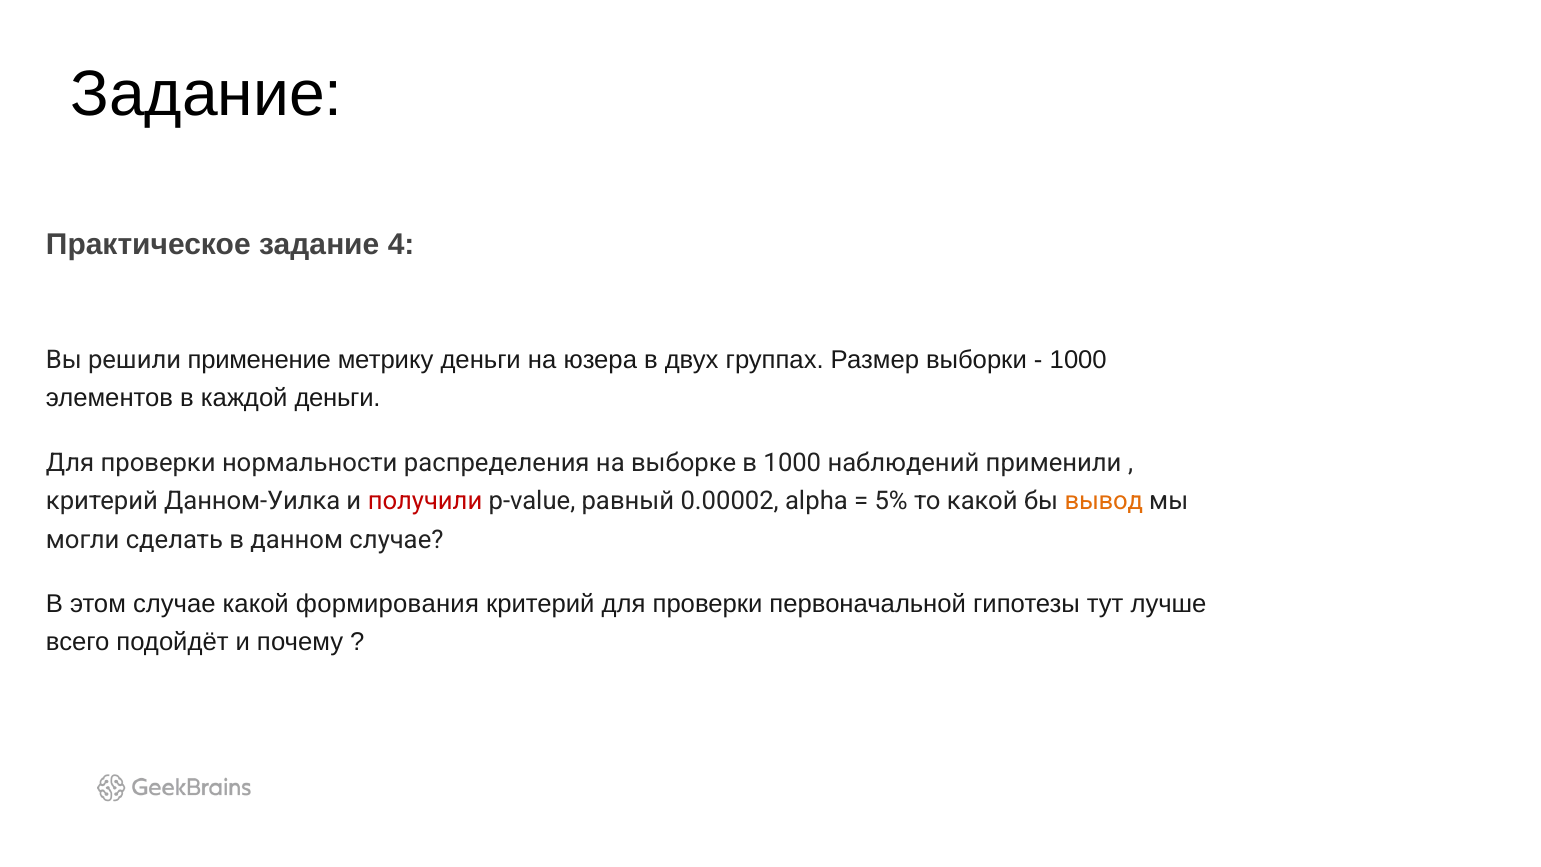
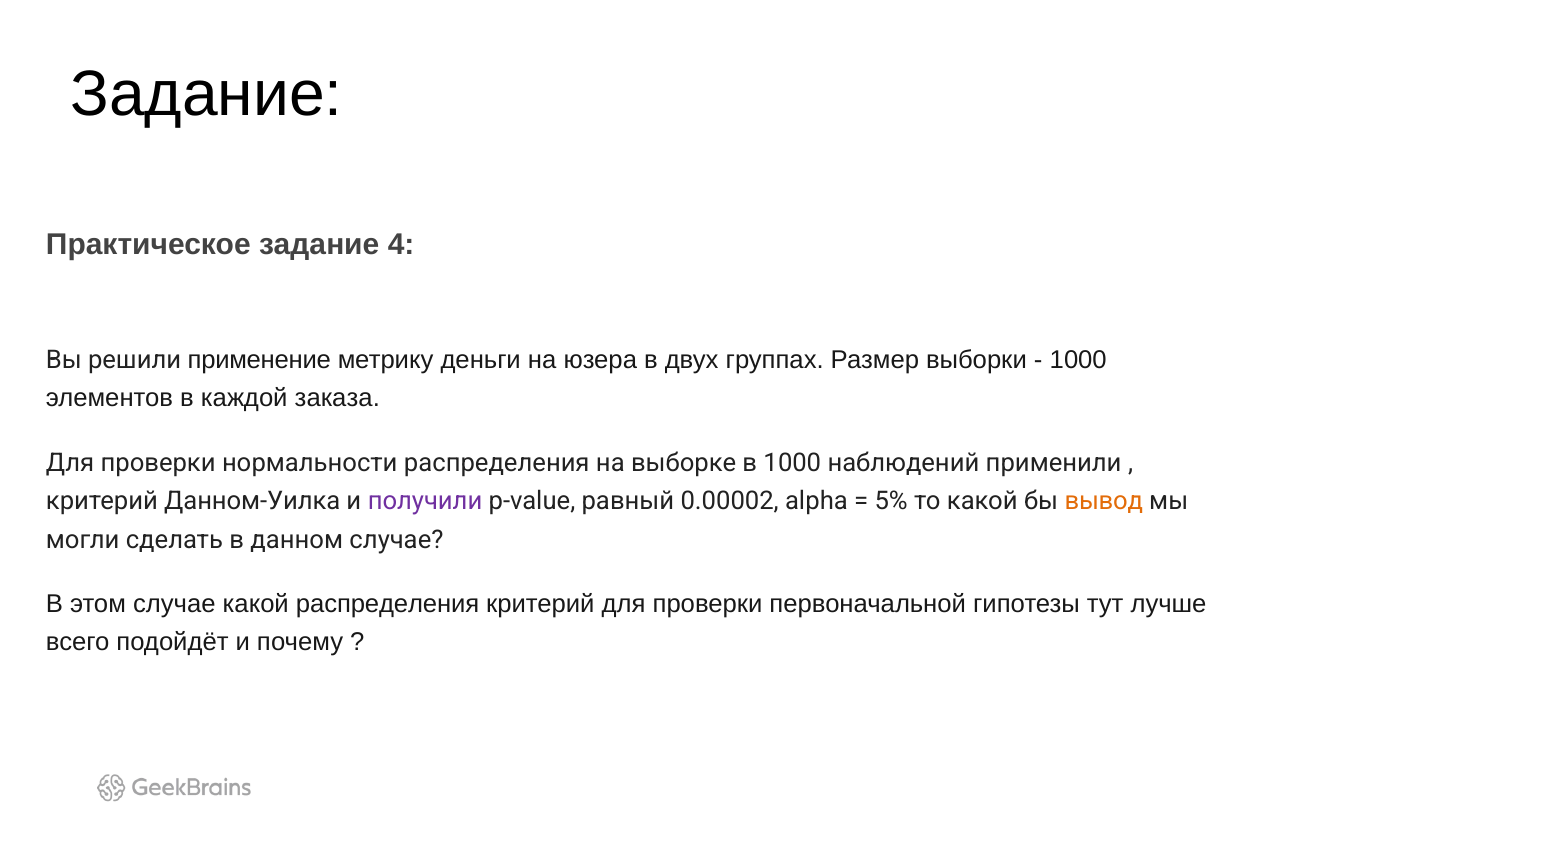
каждой деньги: деньги -> заказа
получили colour: red -> purple
какой формирования: формирования -> распределения
